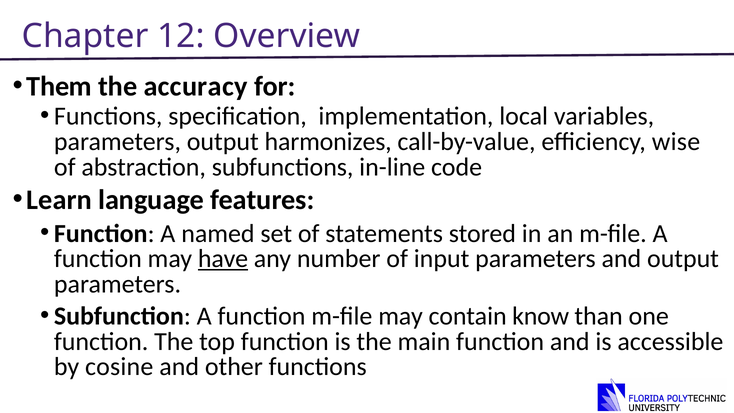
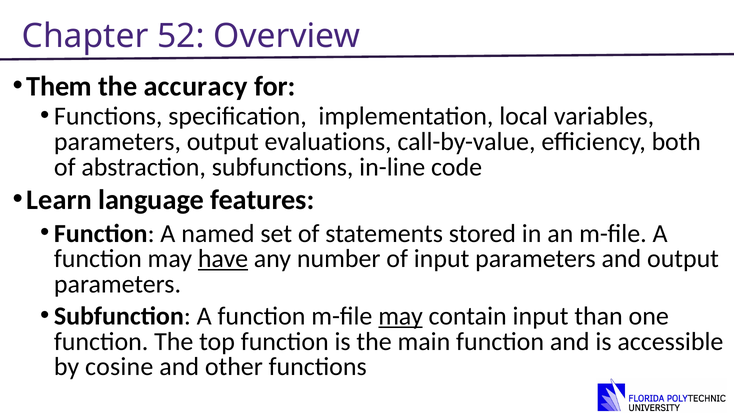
12: 12 -> 52
harmonizes: harmonizes -> evaluations
wise: wise -> both
may at (401, 316) underline: none -> present
contain know: know -> input
